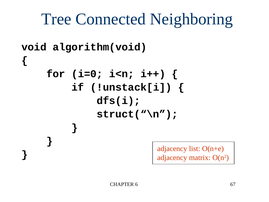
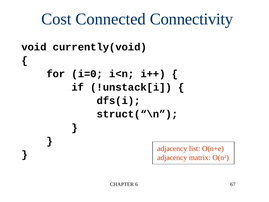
Tree: Tree -> Cost
Neighboring: Neighboring -> Connectivity
algorithm(void: algorithm(void -> currently(void
